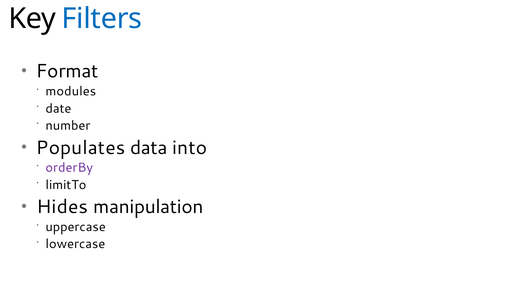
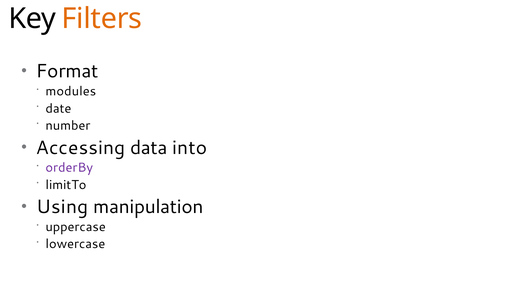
Filters colour: blue -> orange
Populates: Populates -> Accessing
Hides: Hides -> Using
